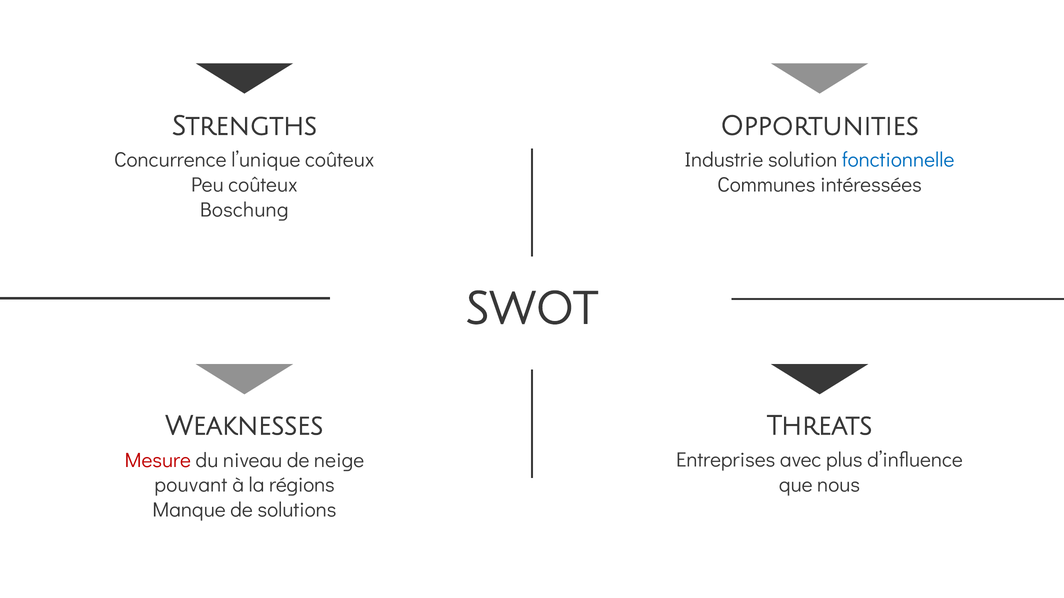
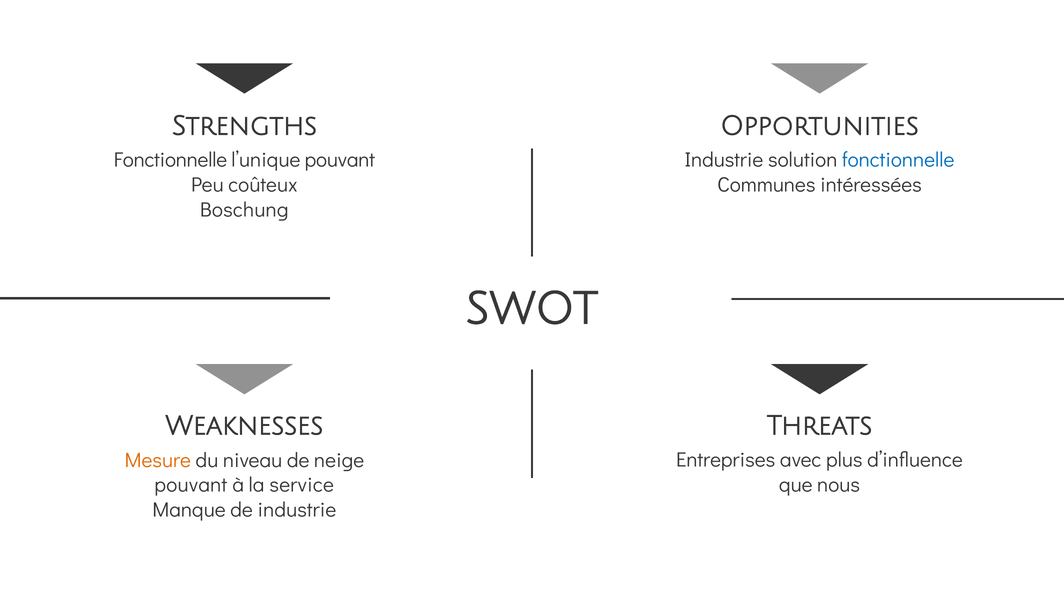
Concurrence at (170, 160): Concurrence -> Fonctionnelle
l’unique coûteux: coûteux -> pouvant
Mesure colour: red -> orange
régions: régions -> service
de solutions: solutions -> industrie
